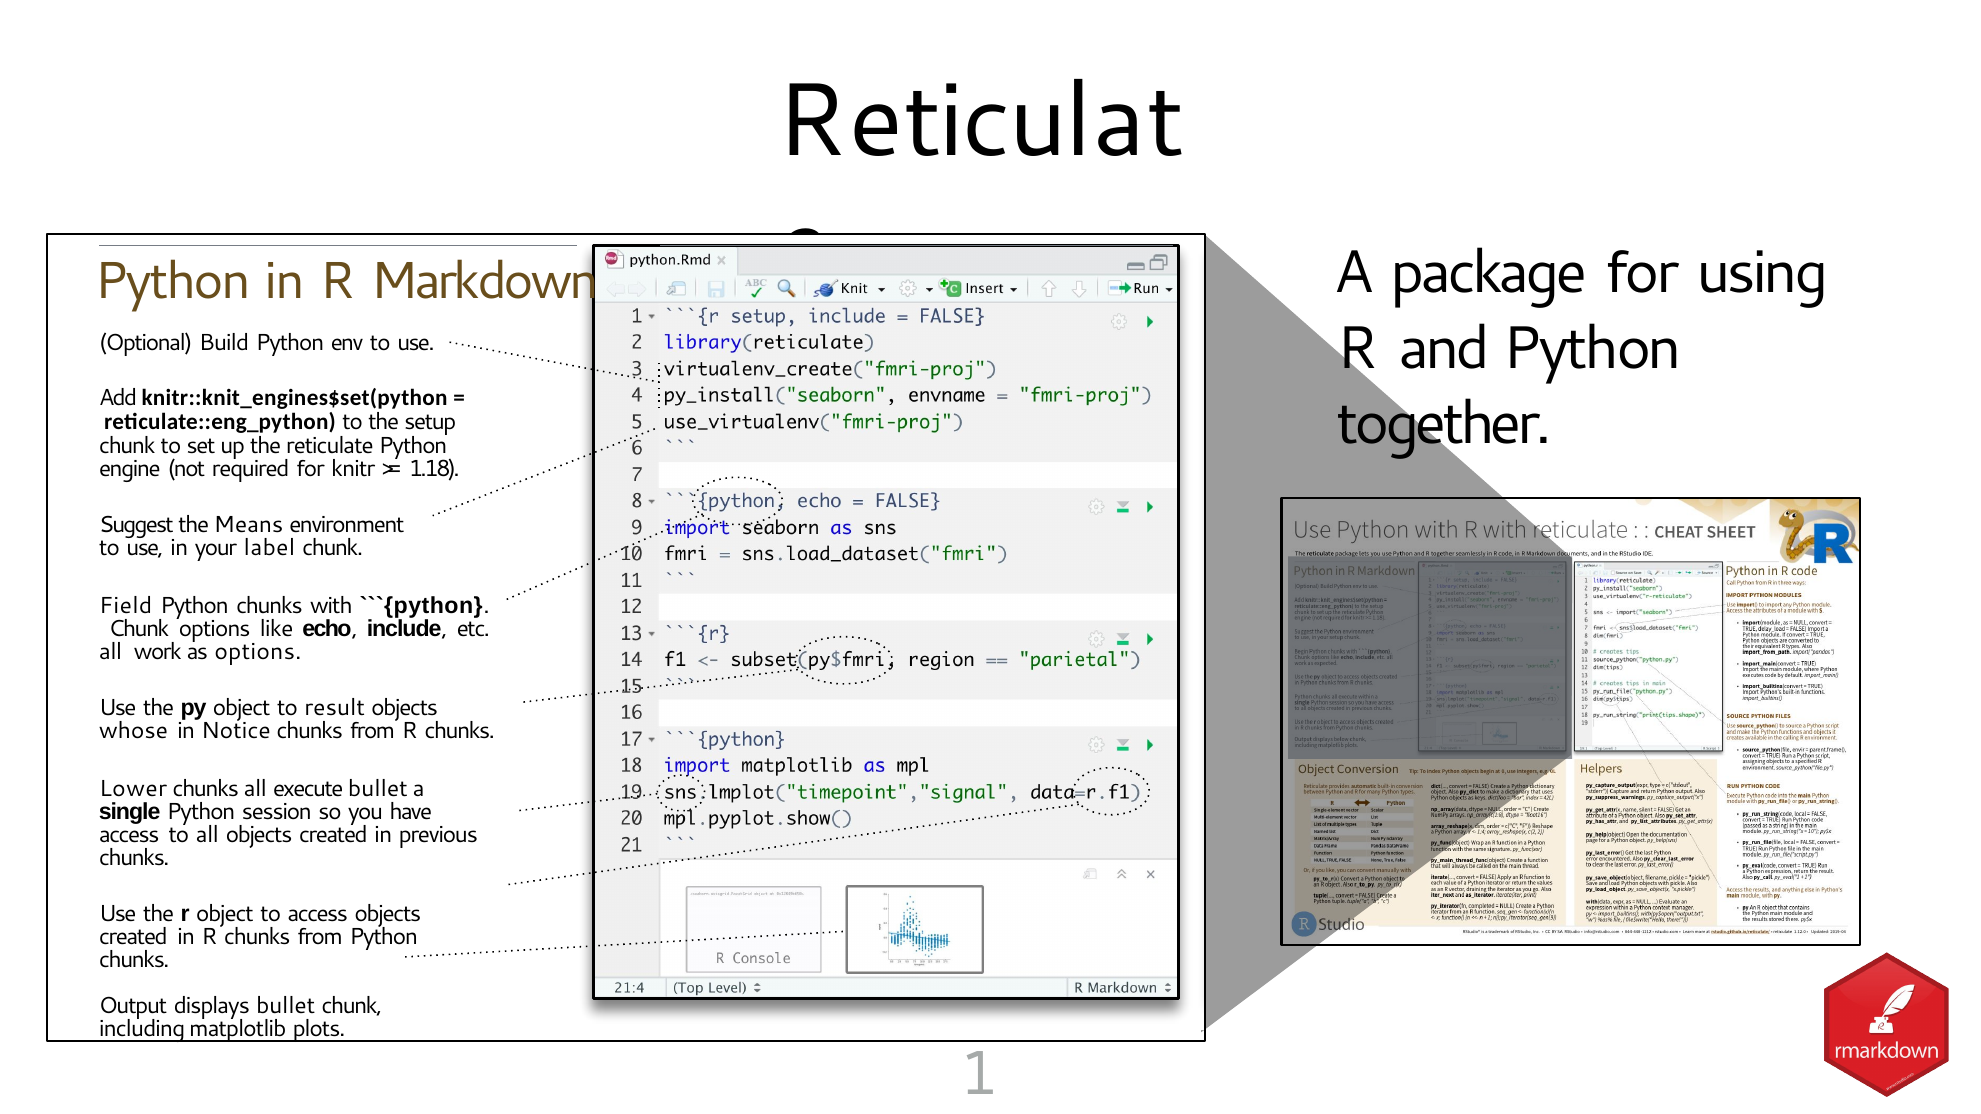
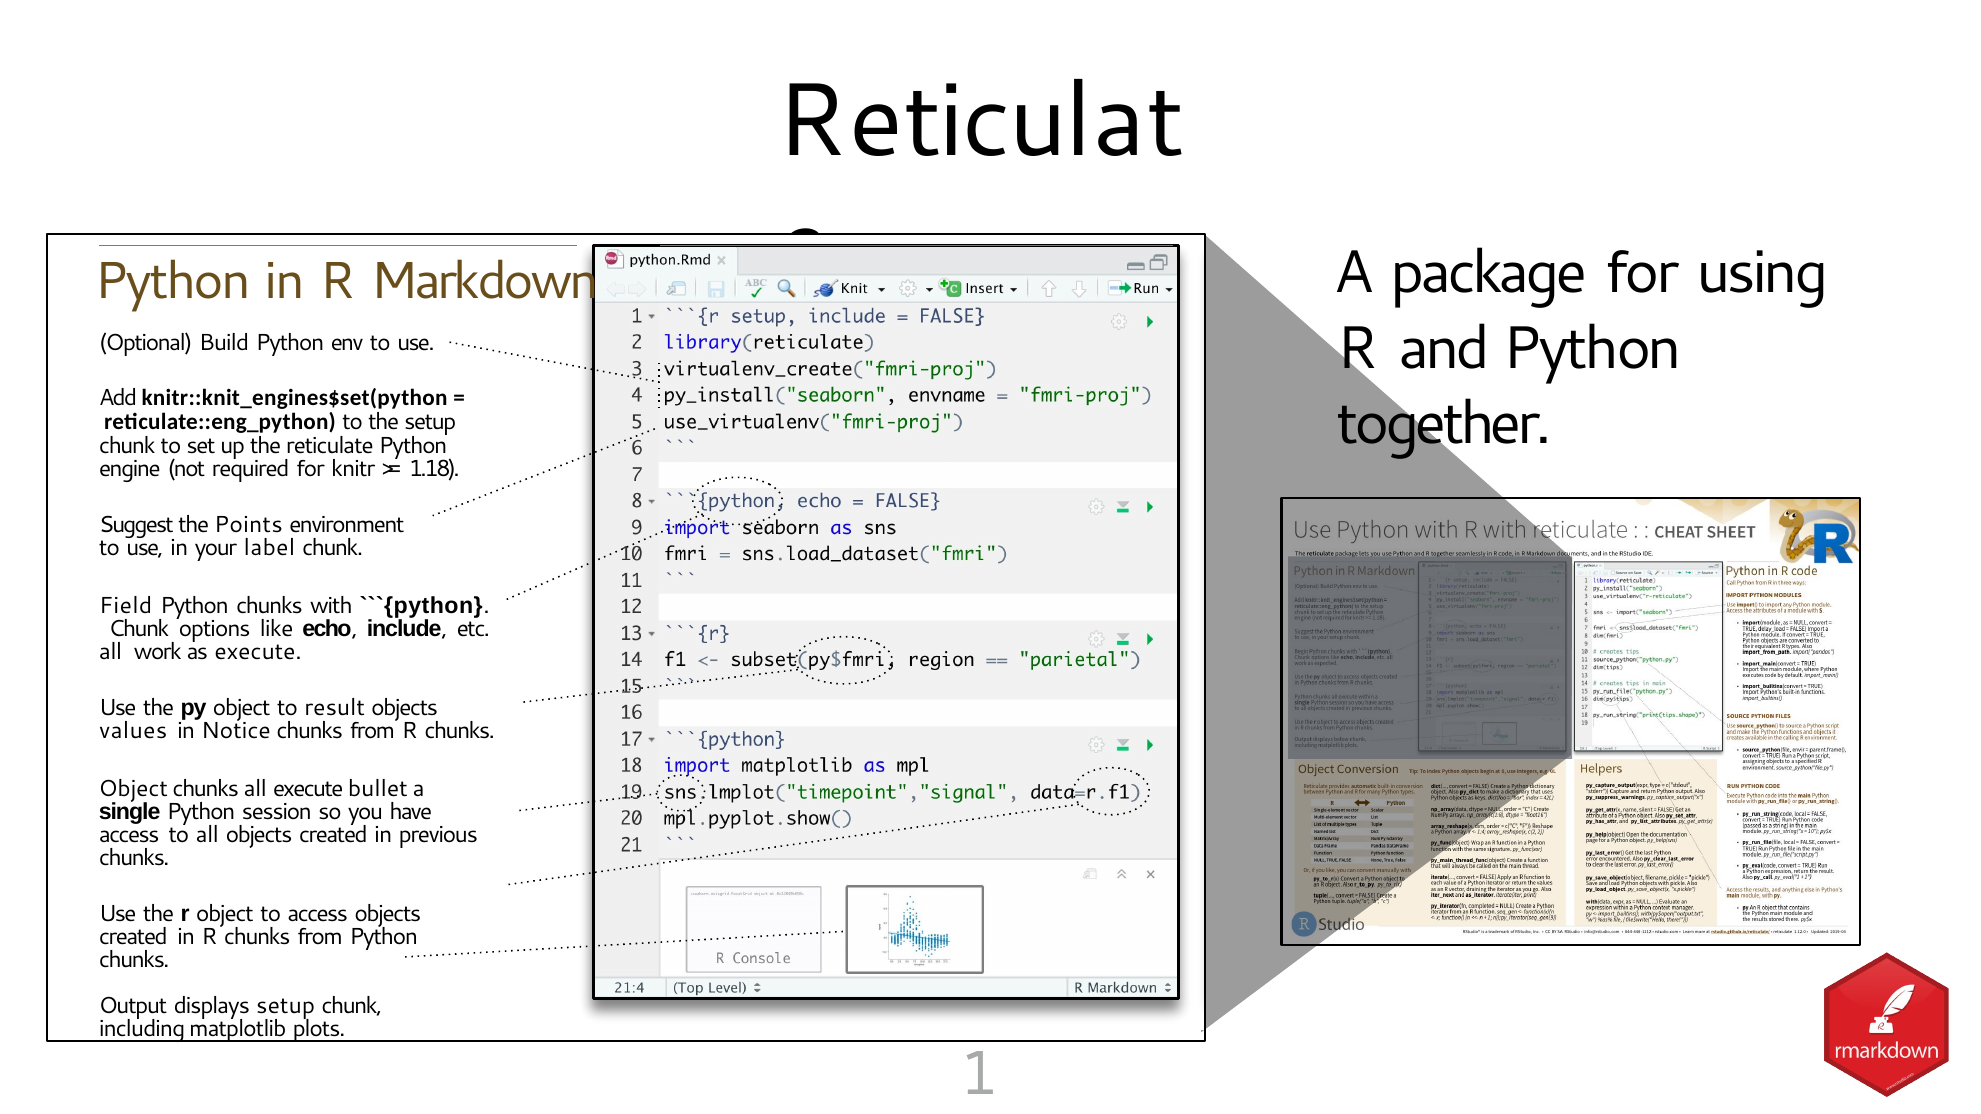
Means: Means -> Points
as options: options -> execute
whose: whose -> values
Lower at (133, 789): Lower -> Object
displays bullet: bullet -> setup
